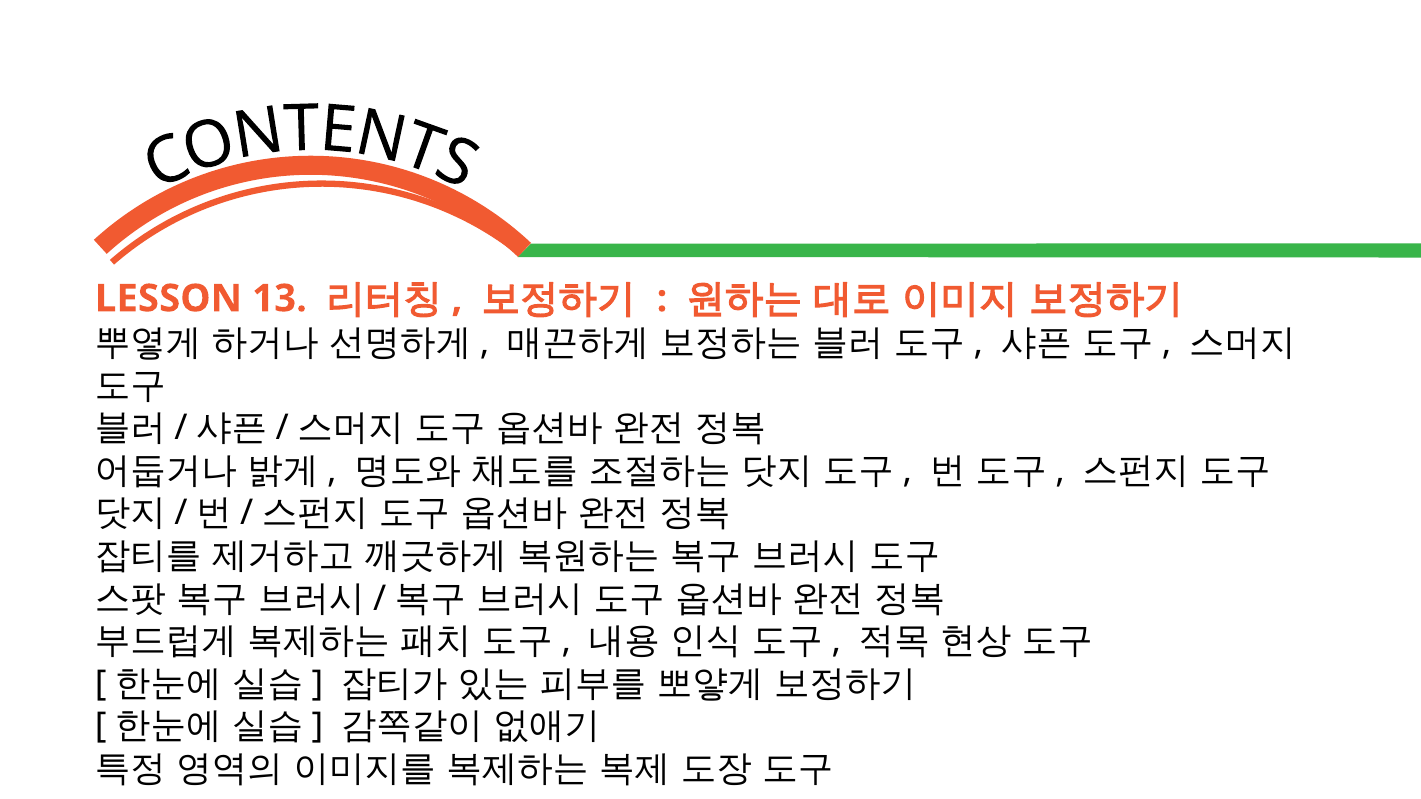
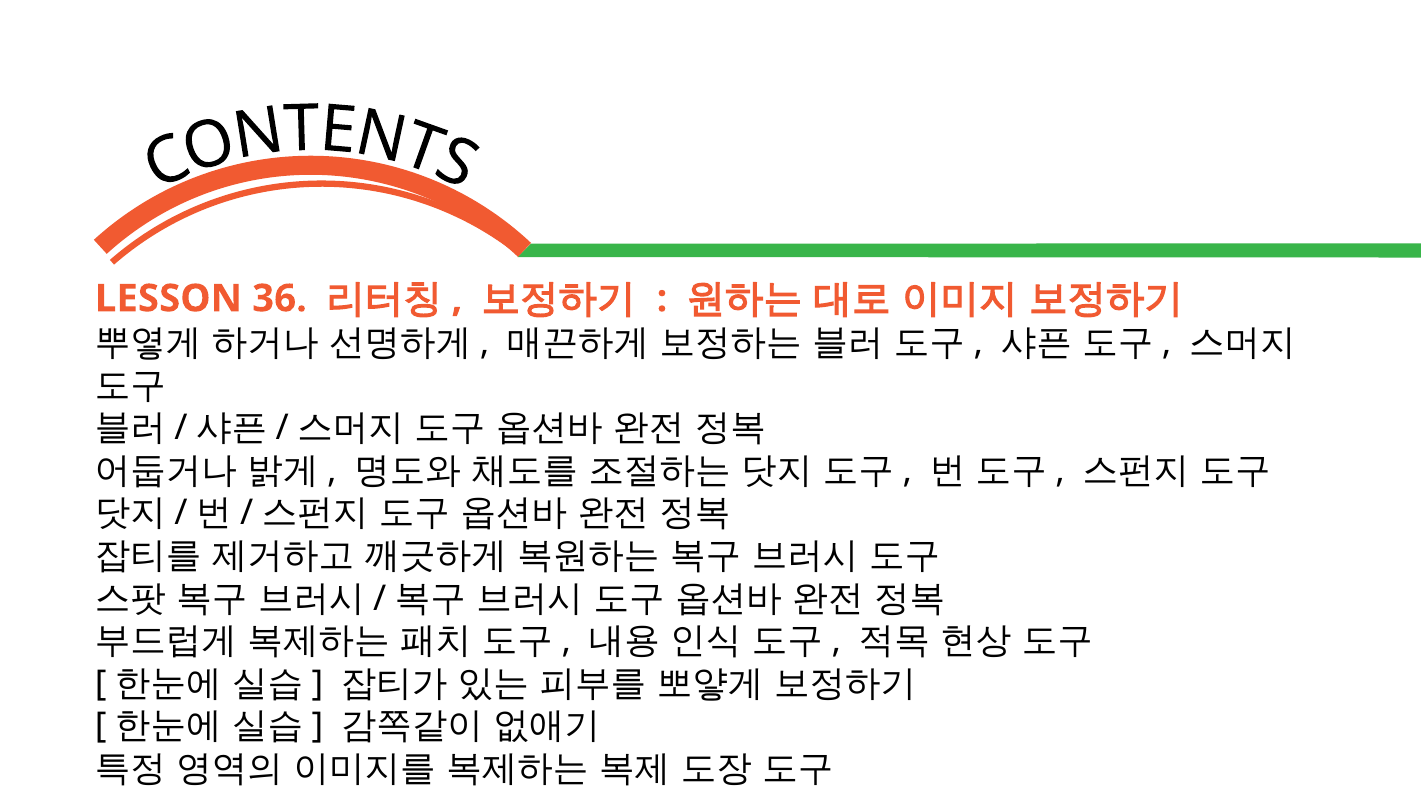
13: 13 -> 36
